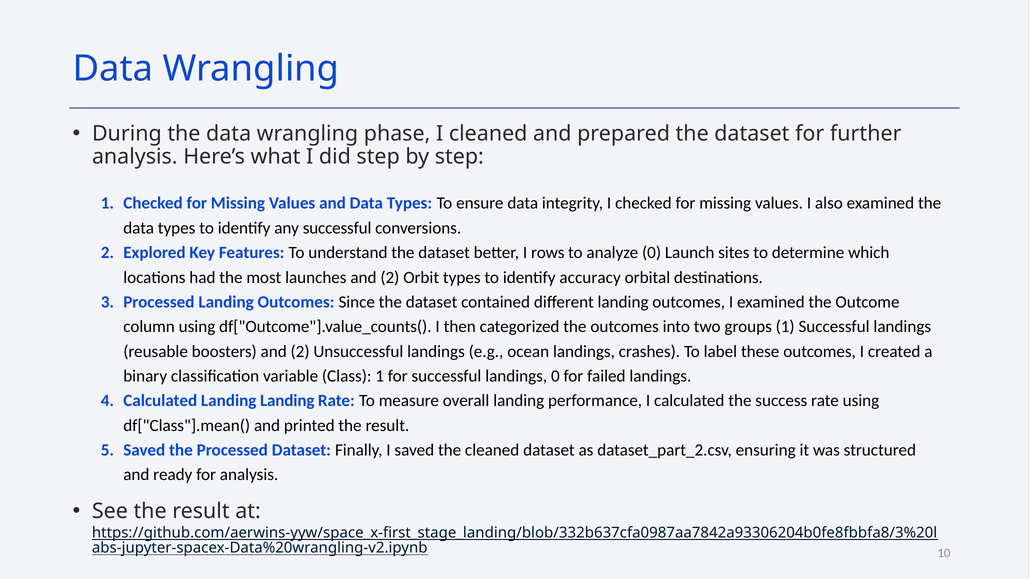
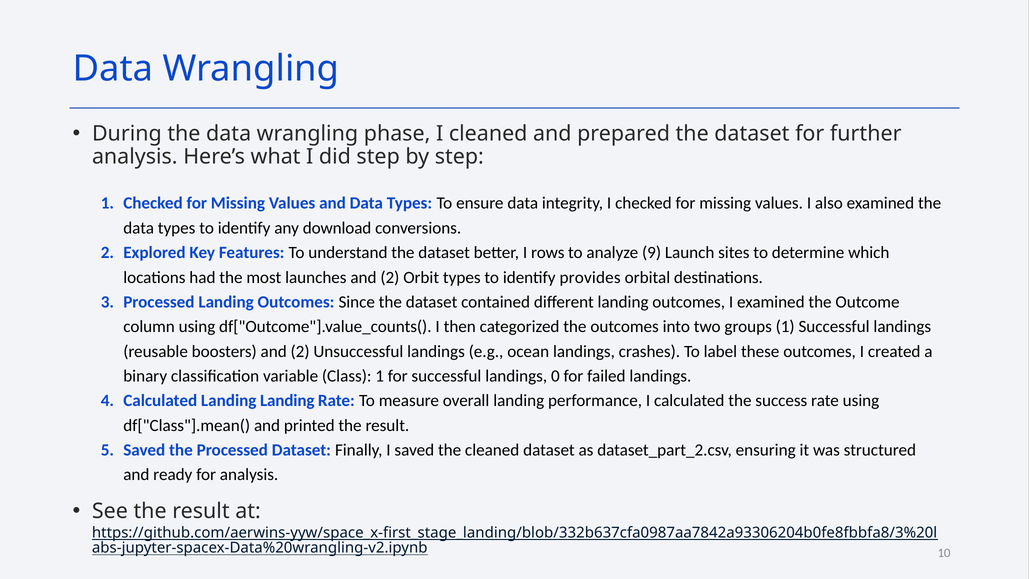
any successful: successful -> download
analyze 0: 0 -> 9
accuracy: accuracy -> provides
